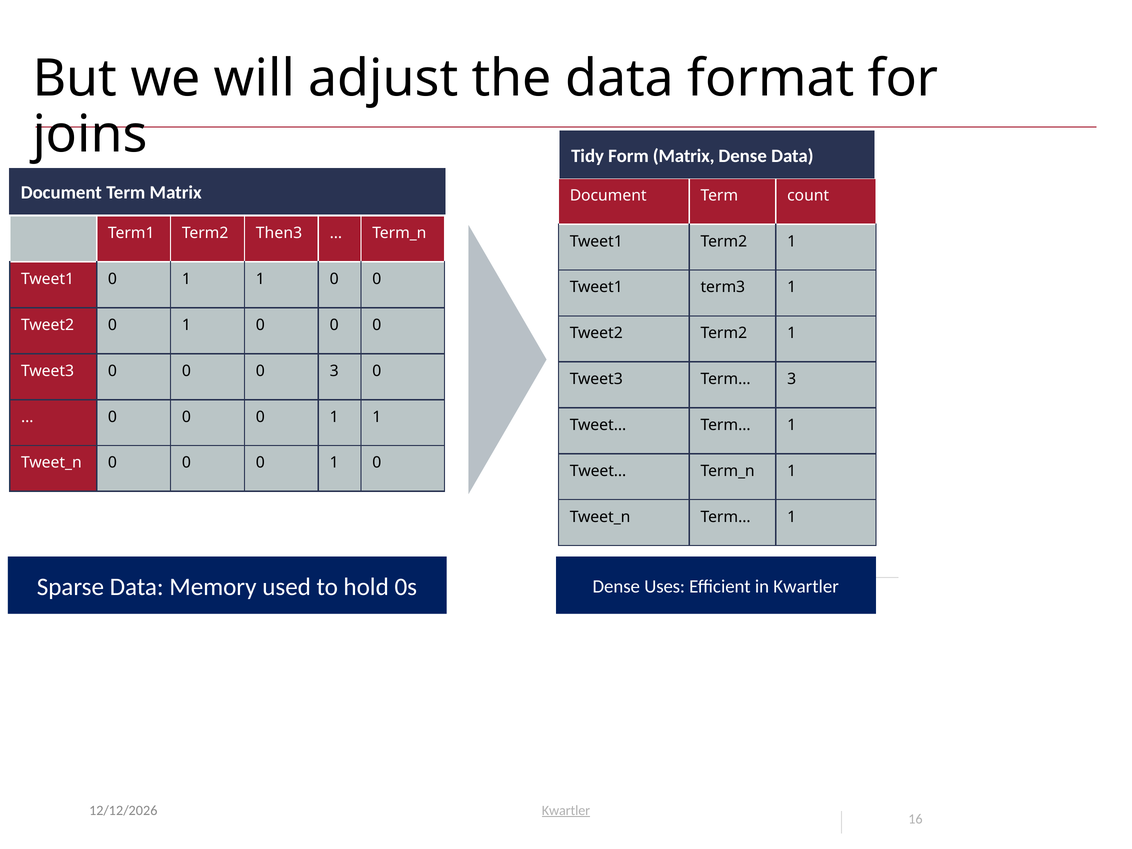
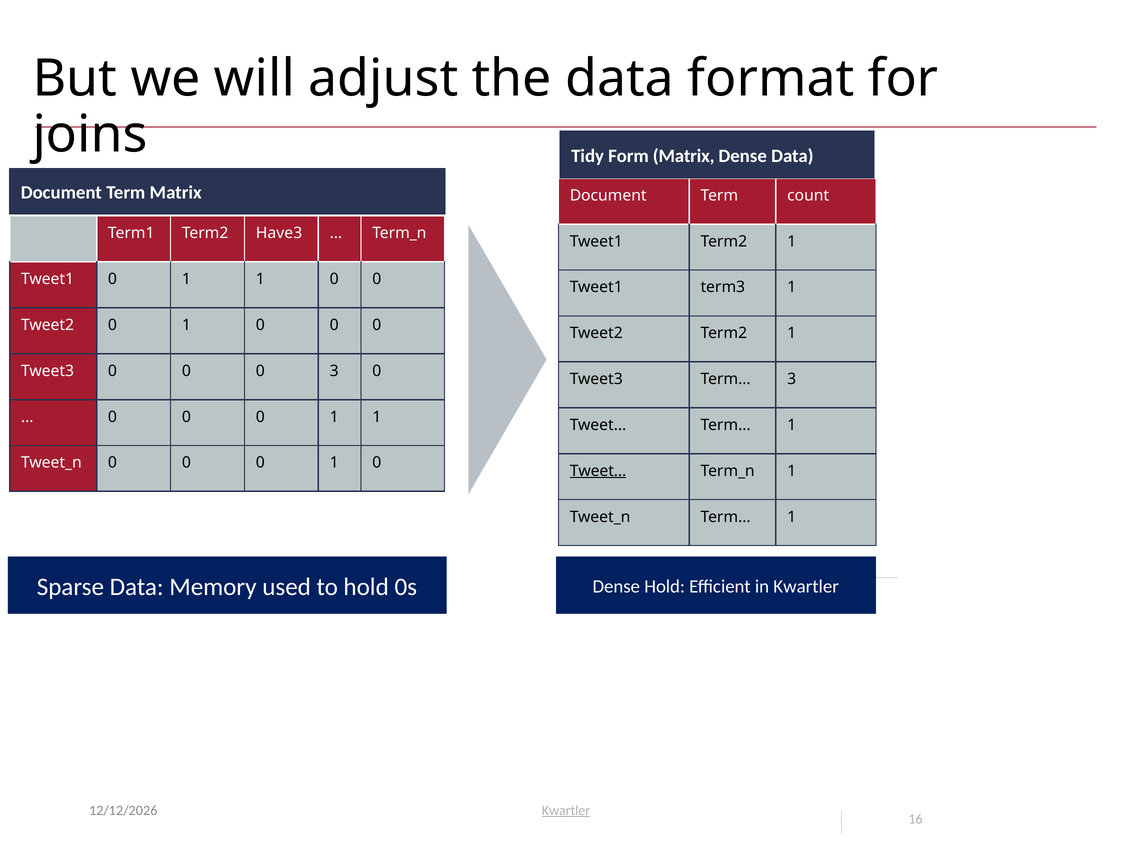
Then3: Then3 -> Have3
Tweet… at (598, 471) underline: none -> present
Dense Uses: Uses -> Hold
